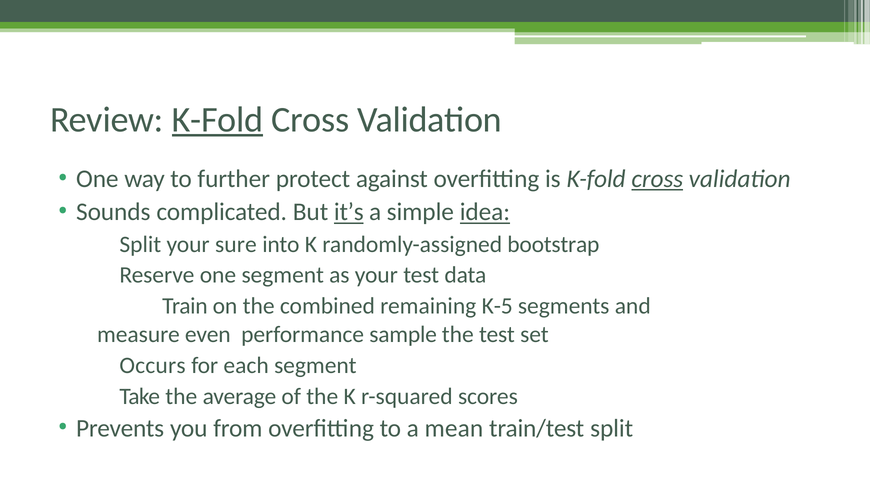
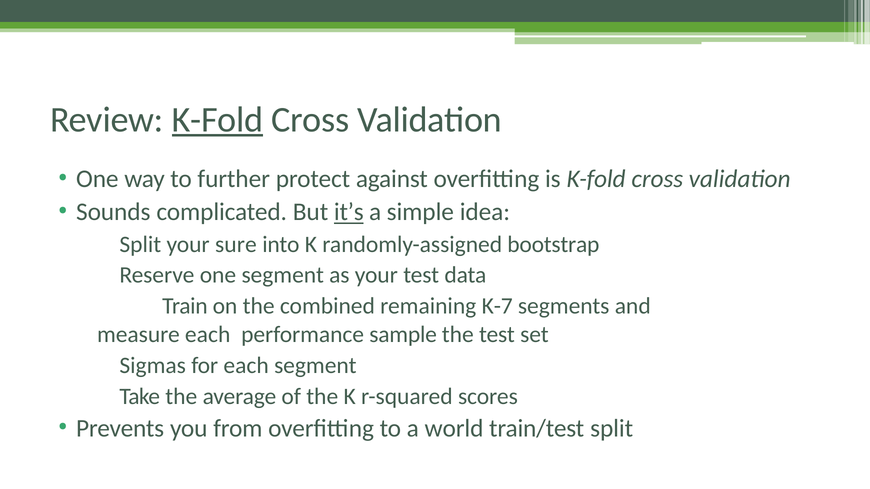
cross at (657, 179) underline: present -> none
idea underline: present -> none
K-5: K-5 -> K-7
measure even: even -> each
Occurs: Occurs -> Sigmas
mean: mean -> world
